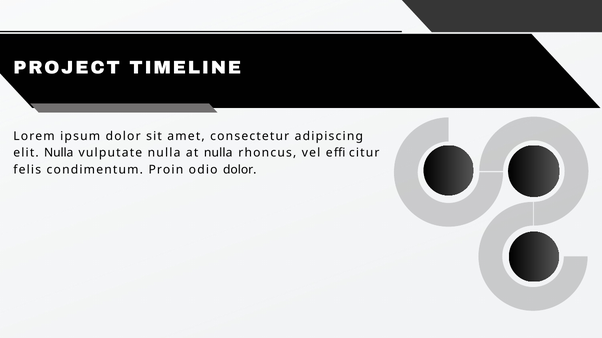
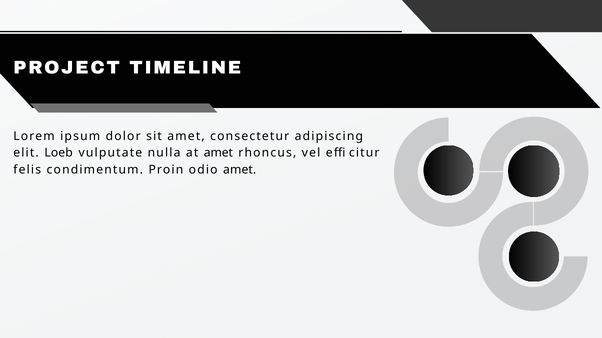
elit Nulla: Nulla -> Loeb
at nulla: nulla -> amet
odio dolor: dolor -> amet
